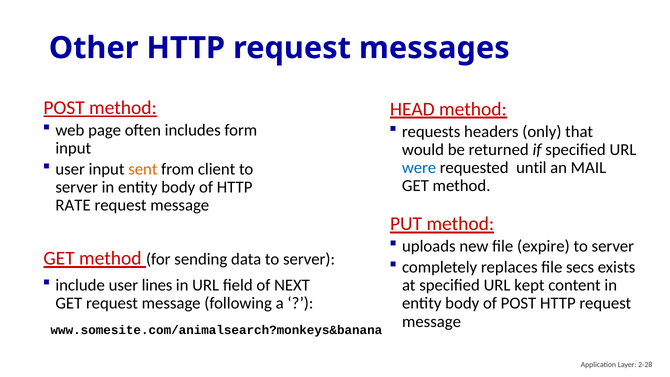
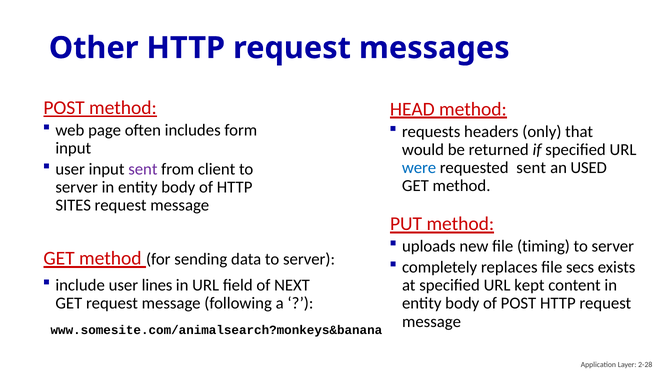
sent at (143, 169) colour: orange -> purple
requested until: until -> sent
MAIL: MAIL -> USED
RATE: RATE -> SITES
expire: expire -> timing
